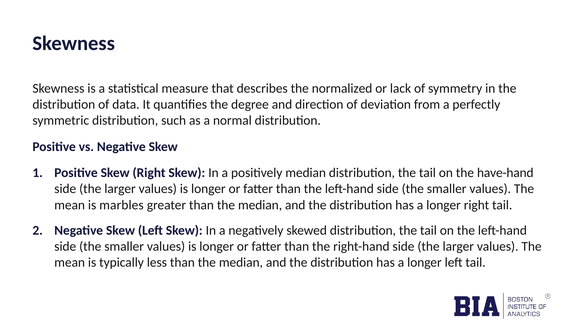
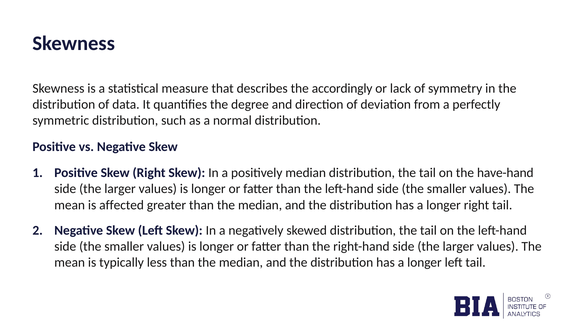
normalized: normalized -> accordingly
marbles: marbles -> affected
